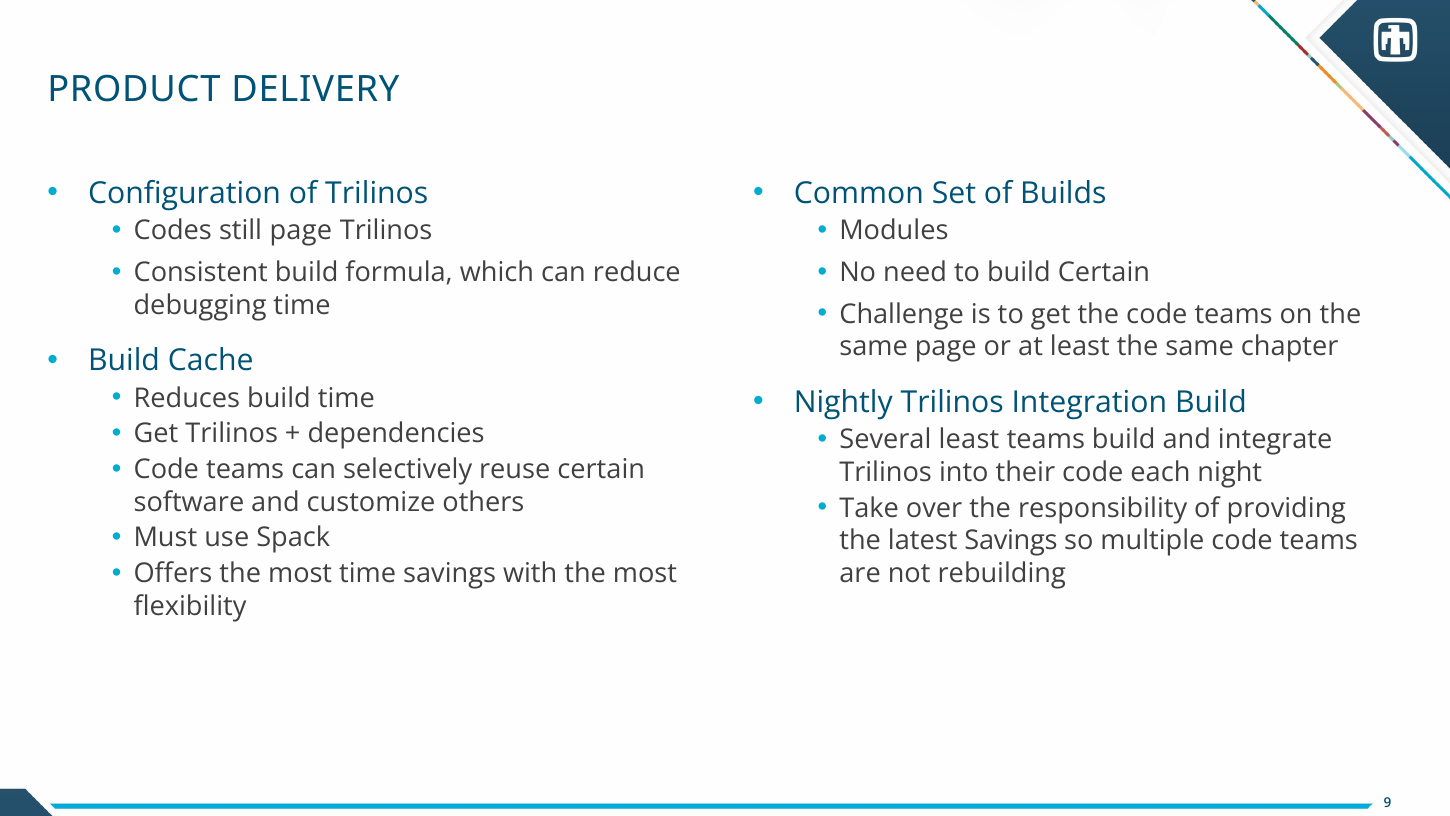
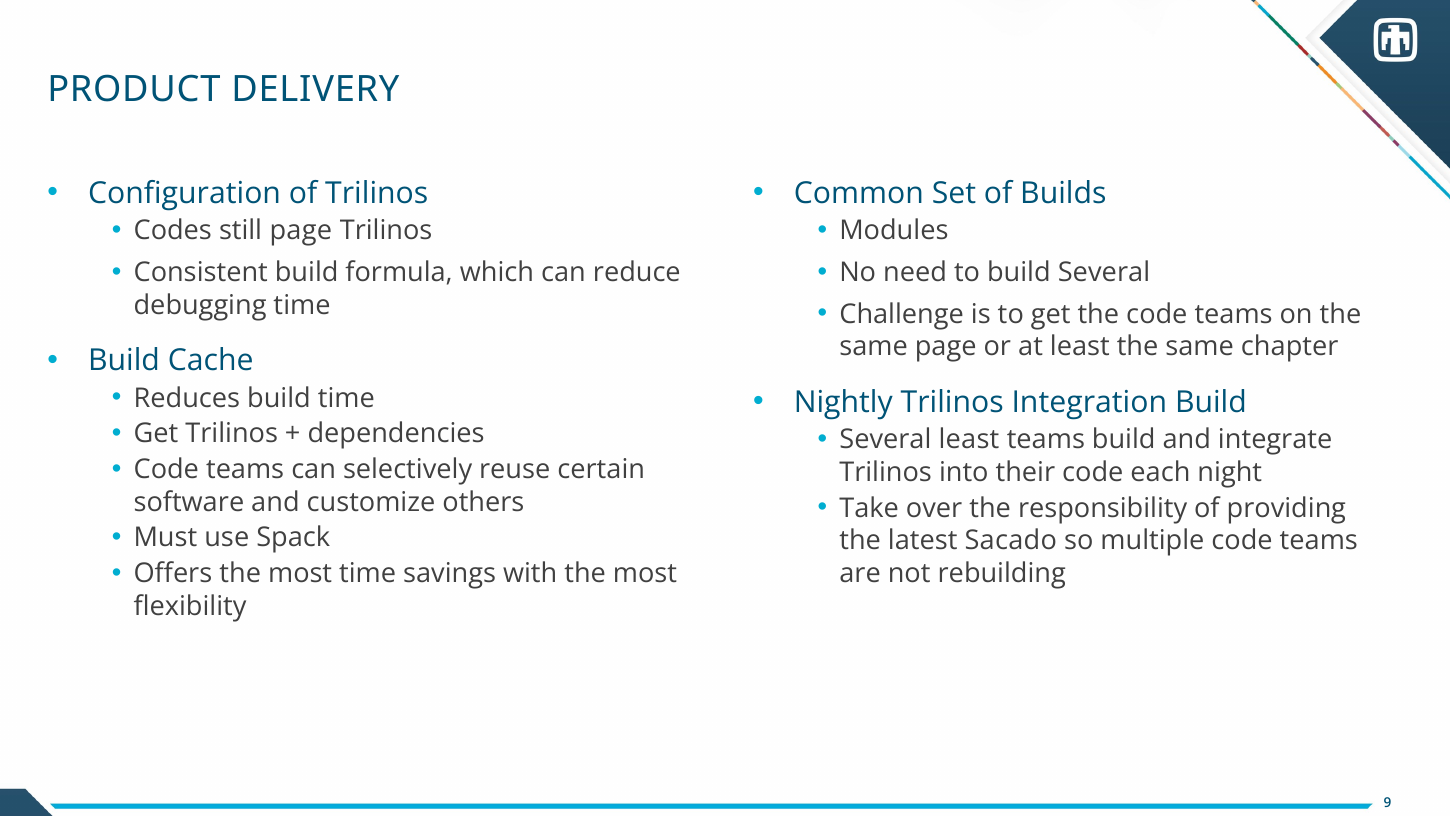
build Certain: Certain -> Several
latest Savings: Savings -> Sacado
